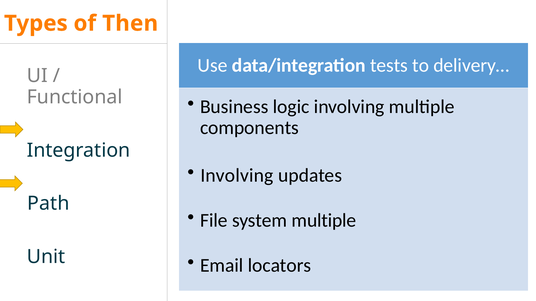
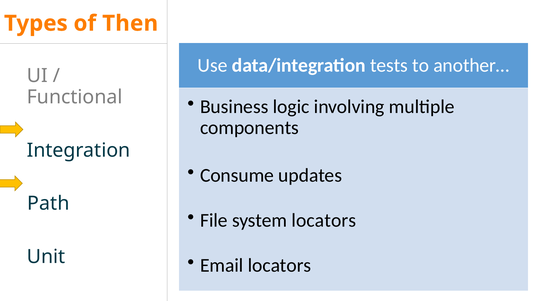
delivery…: delivery… -> another…
Involving at (237, 176): Involving -> Consume
system multiple: multiple -> locators
